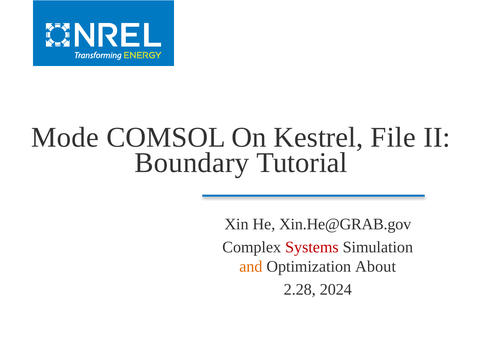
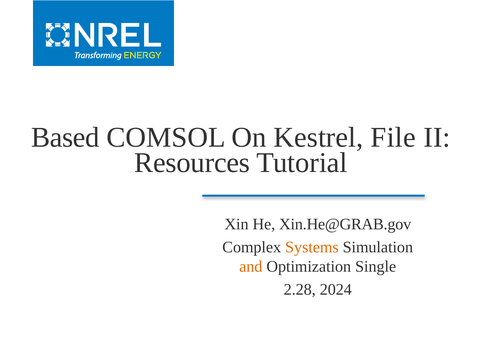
Mode: Mode -> Based
Boundary: Boundary -> Resources
Systems colour: red -> orange
About: About -> Single
